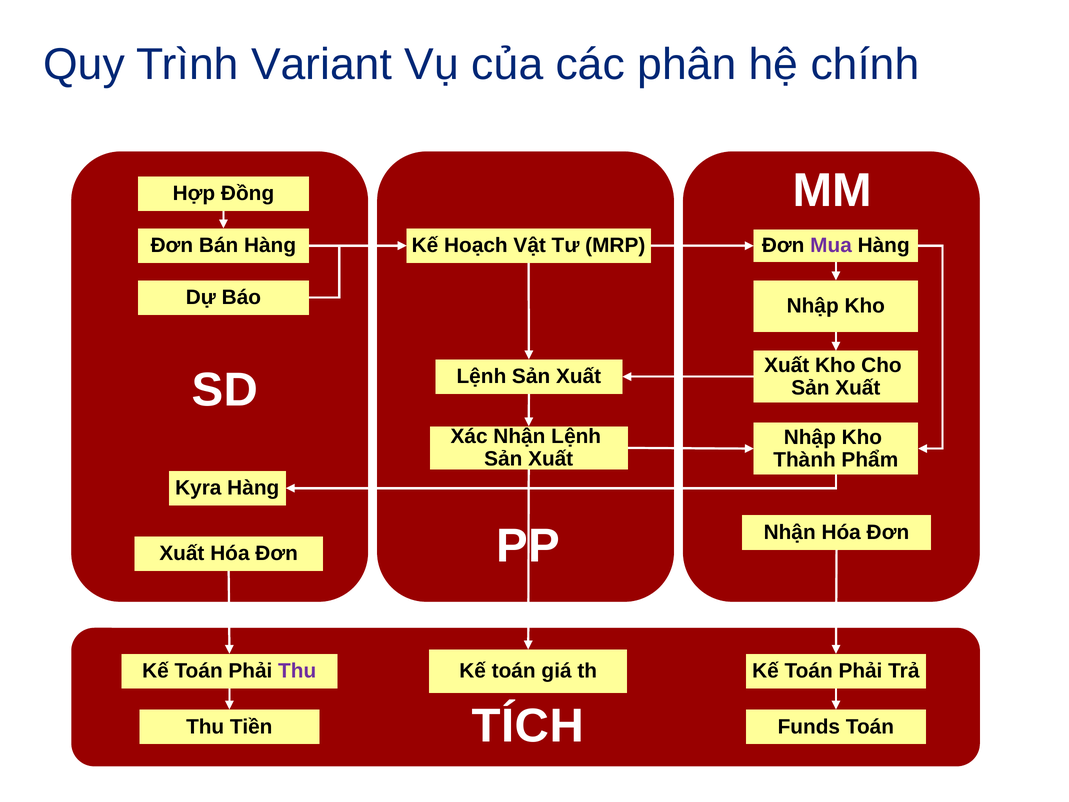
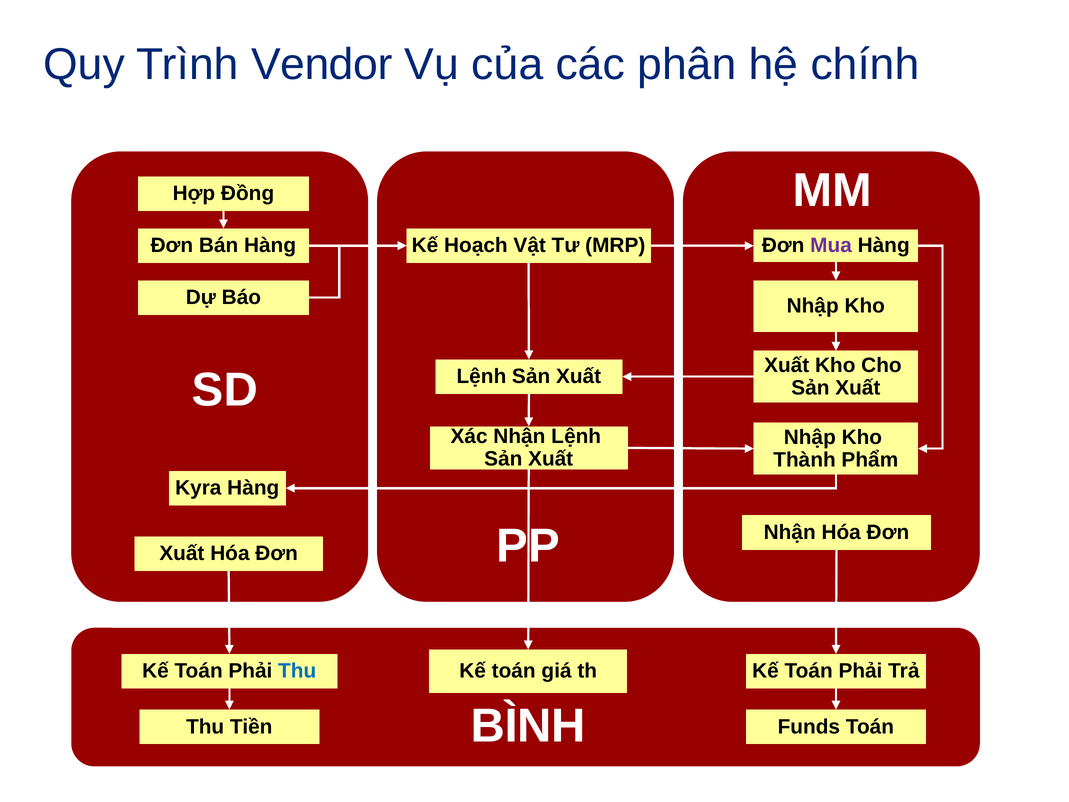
Variant: Variant -> Vendor
Thu at (297, 671) colour: purple -> blue
TÍCH: TÍCH -> BÌNH
